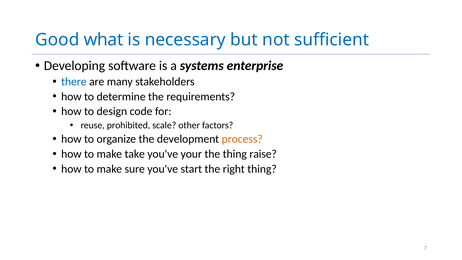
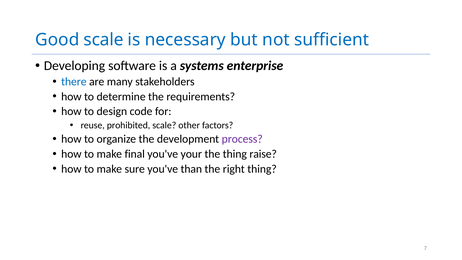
Good what: what -> scale
process colour: orange -> purple
take: take -> final
start: start -> than
